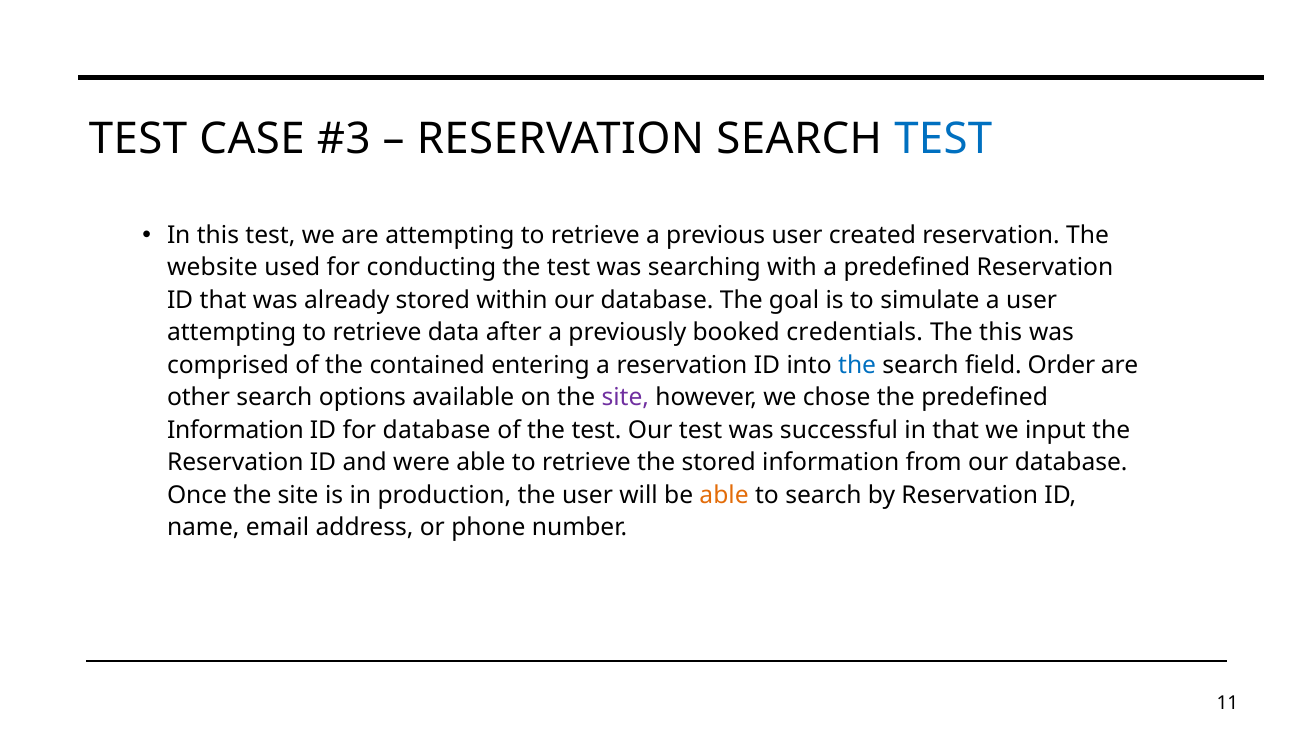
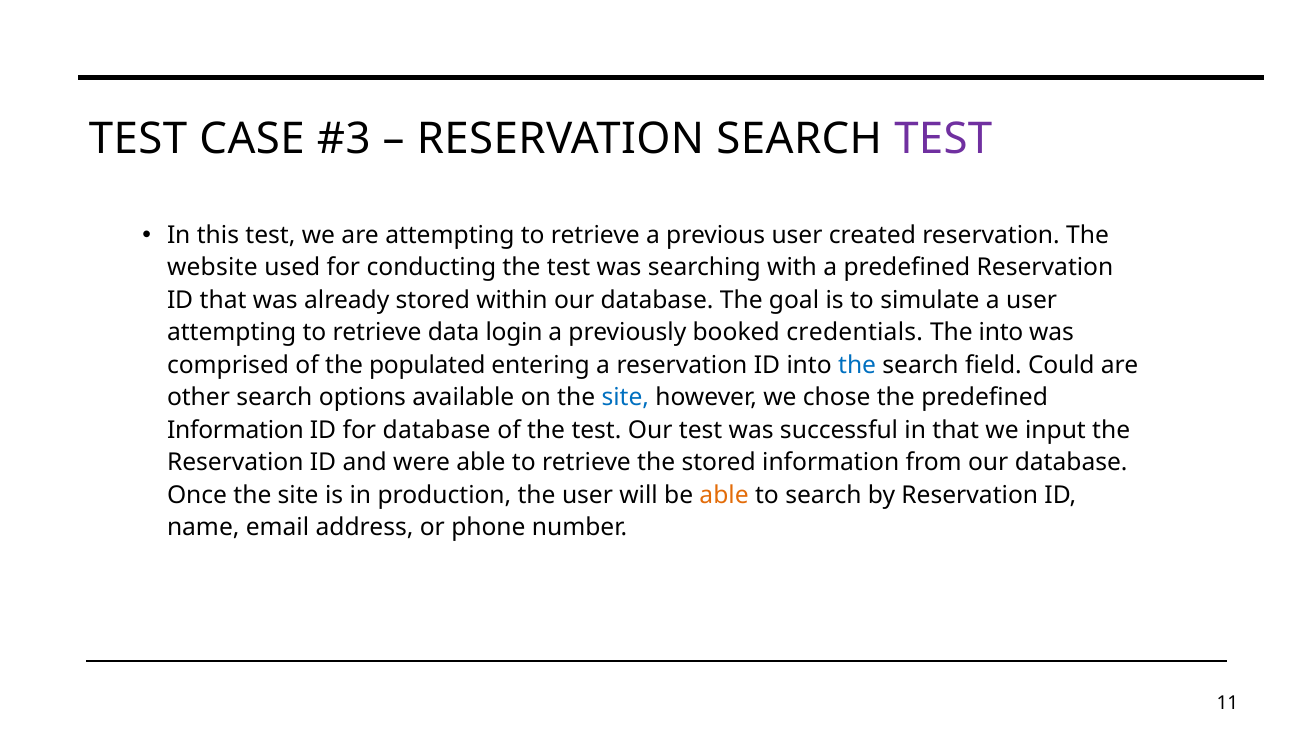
TEST at (943, 139) colour: blue -> purple
after: after -> login
The this: this -> into
contained: contained -> populated
Order: Order -> Could
site at (625, 398) colour: purple -> blue
